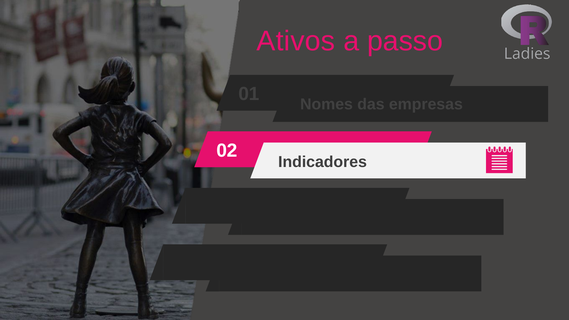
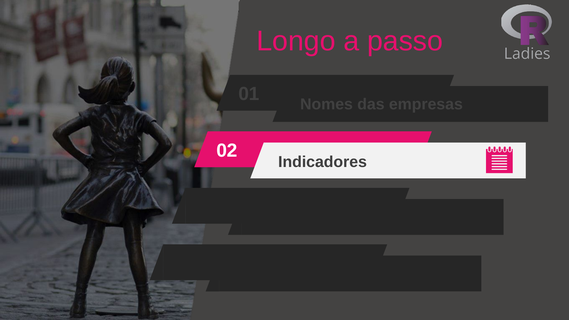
Ativos: Ativos -> Longo
